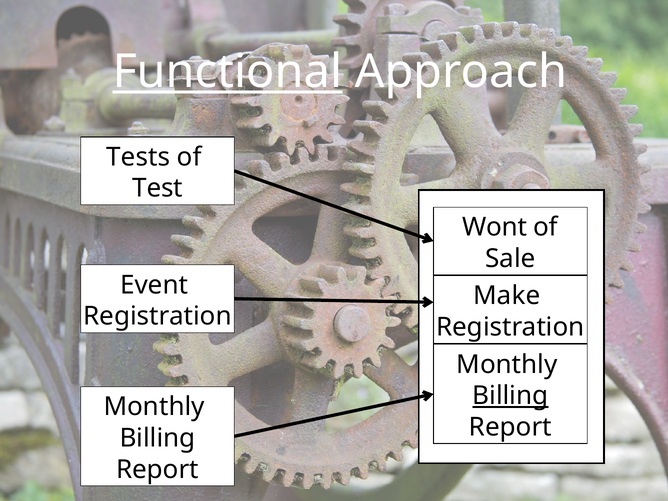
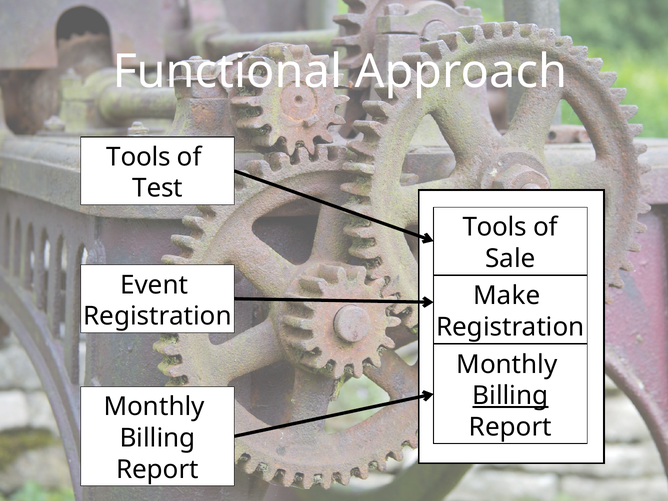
Functional underline: present -> none
Tests at (138, 157): Tests -> Tools
Wont at (495, 227): Wont -> Tools
